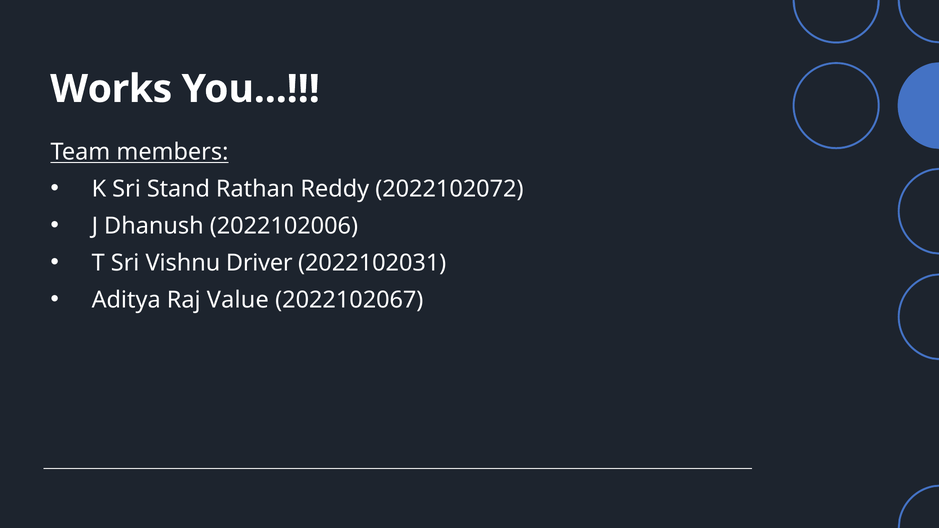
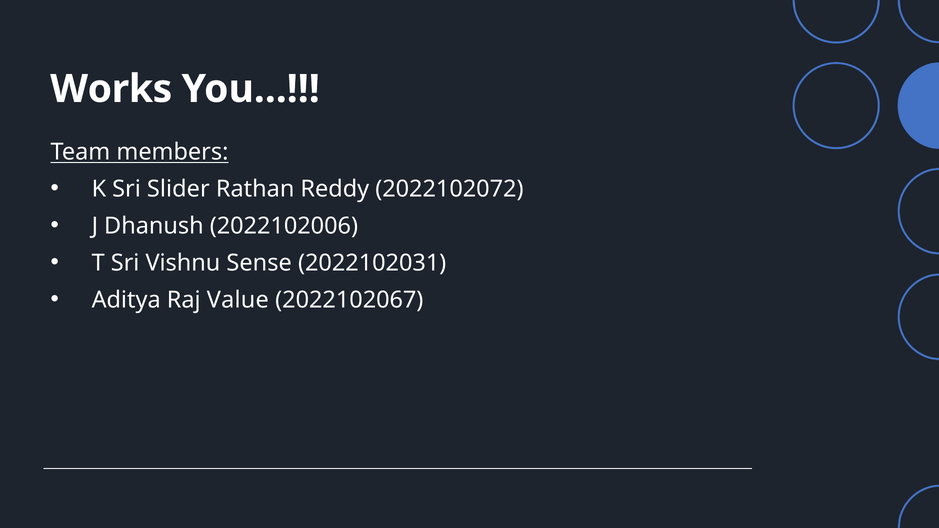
Stand: Stand -> Slider
Driver: Driver -> Sense
